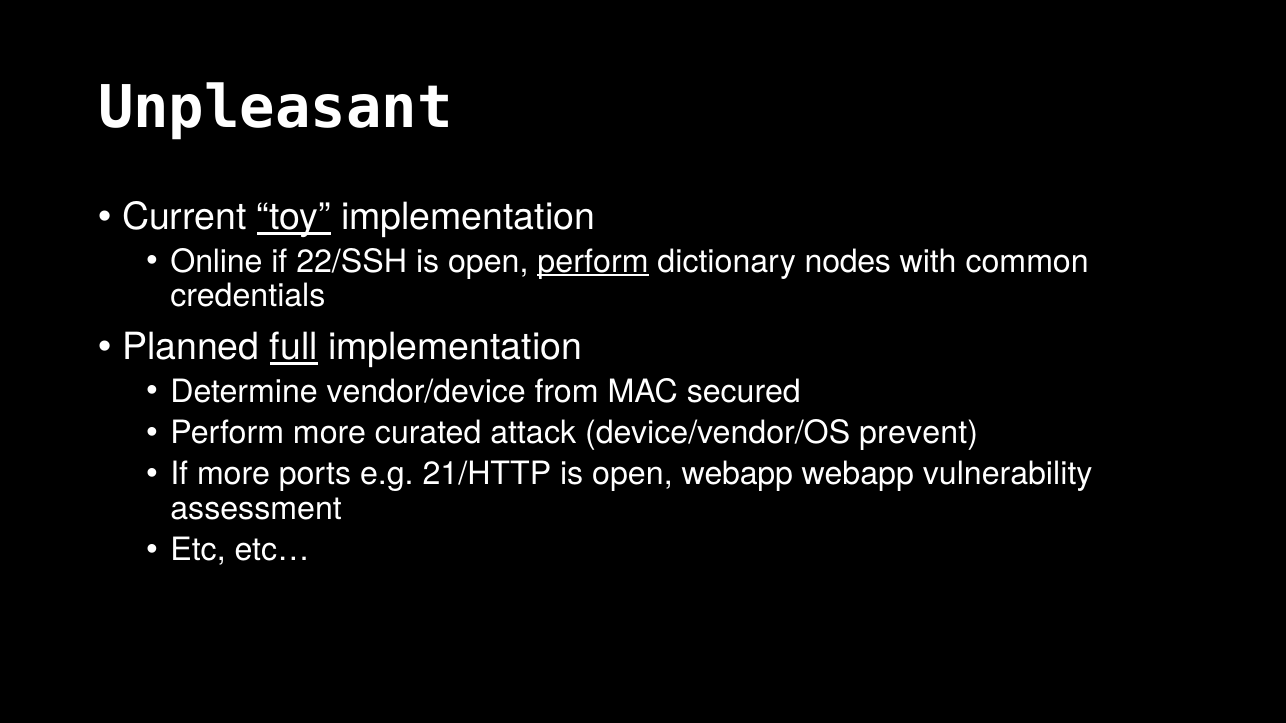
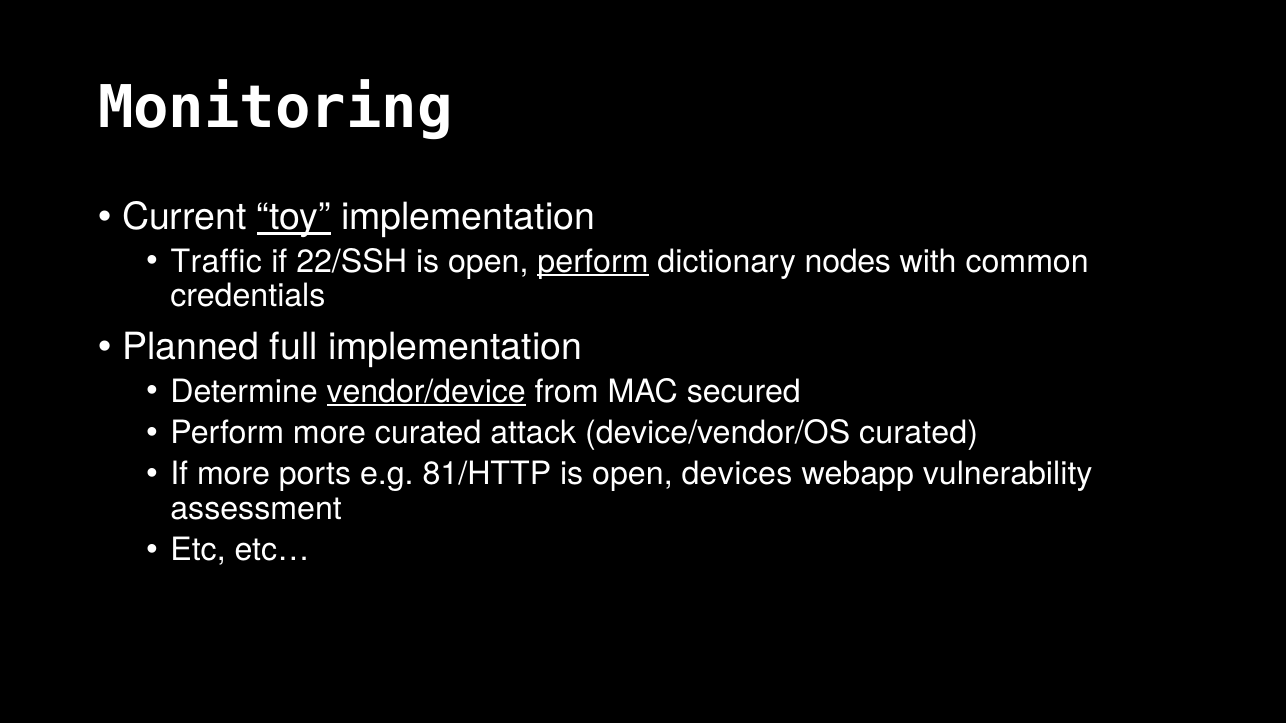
Unpleasant: Unpleasant -> Monitoring
Online: Online -> Traffic
full underline: present -> none
vendor/device underline: none -> present
device/vendor/OS prevent: prevent -> curated
21/HTTP: 21/HTTP -> 81/HTTP
open webapp: webapp -> devices
